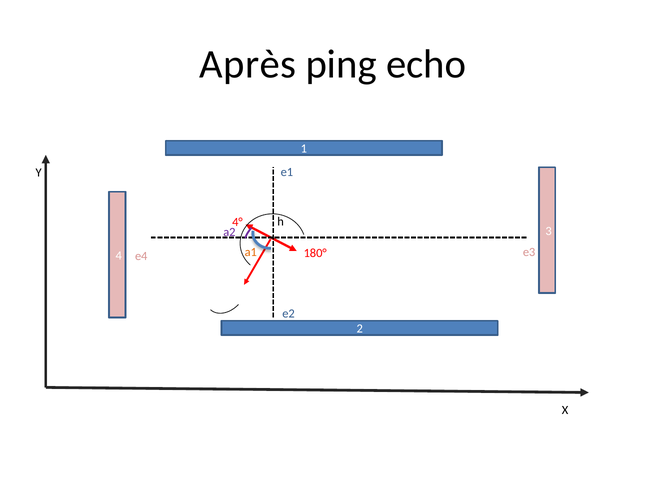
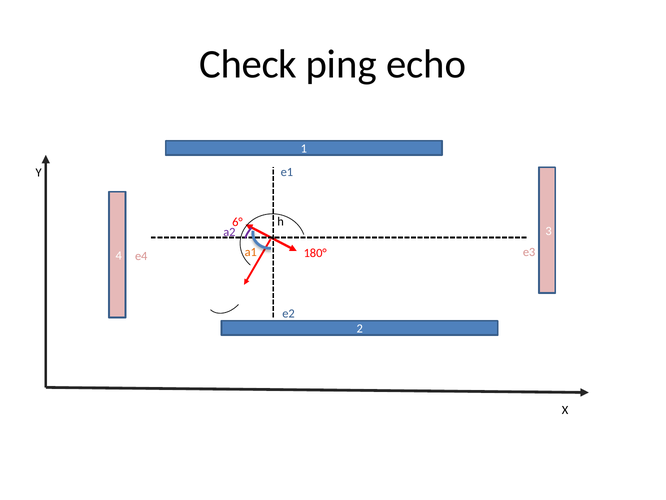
Après: Après -> Check
4°: 4° -> 6°
